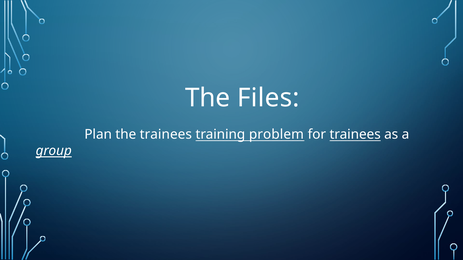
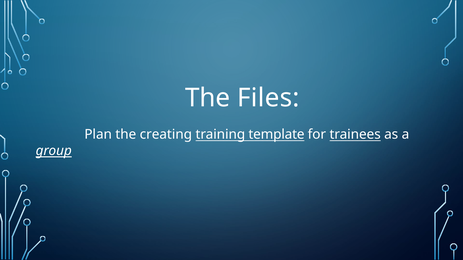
the trainees: trainees -> creating
problem: problem -> template
